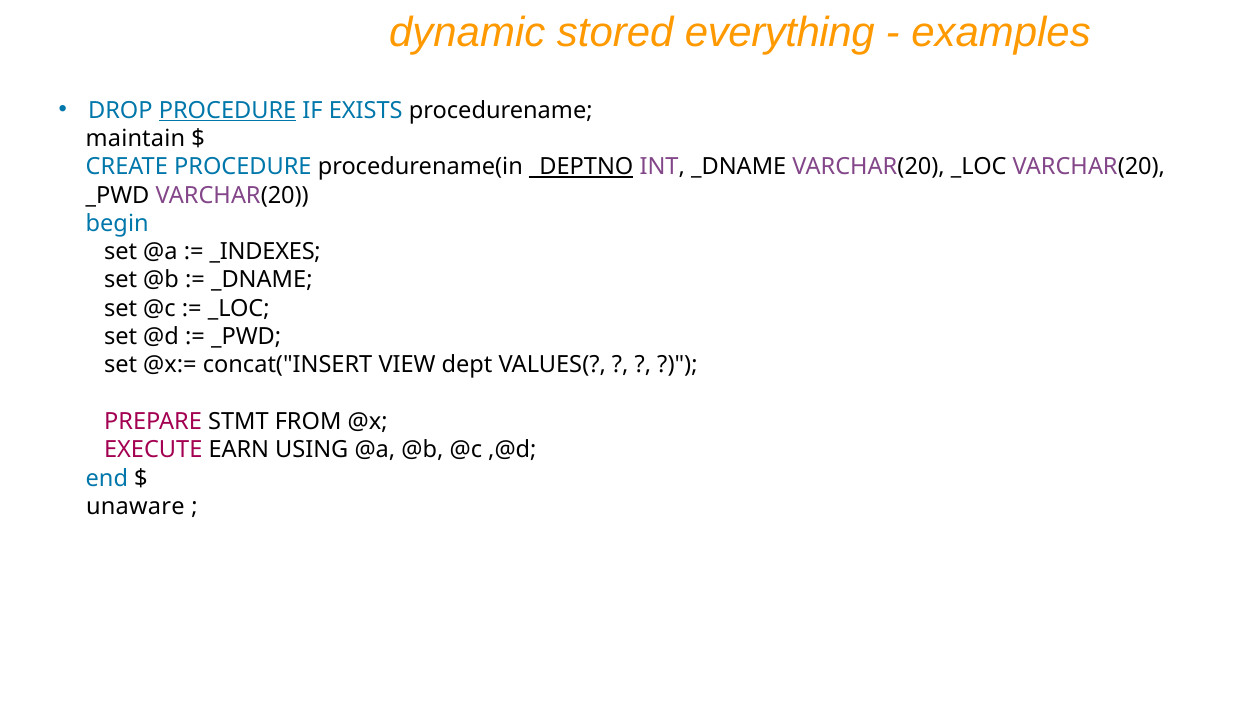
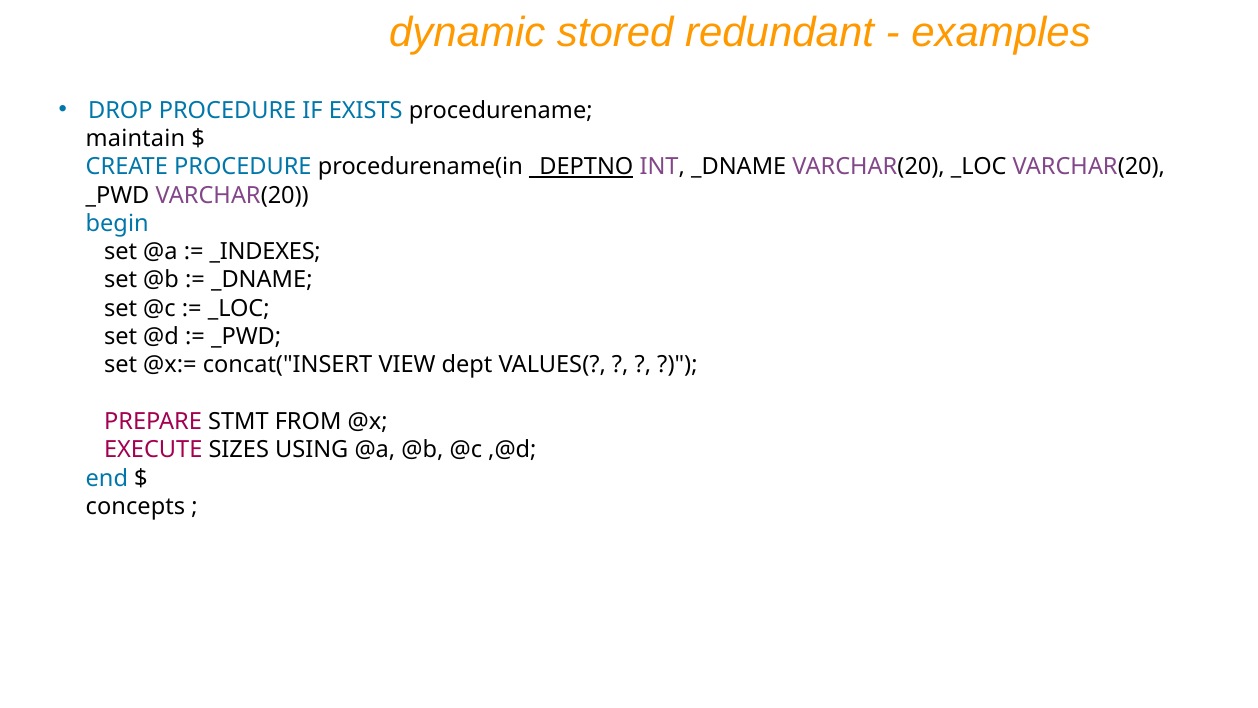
everything: everything -> redundant
PROCEDURE at (228, 110) underline: present -> none
EARN: EARN -> SIZES
unaware: unaware -> concepts
